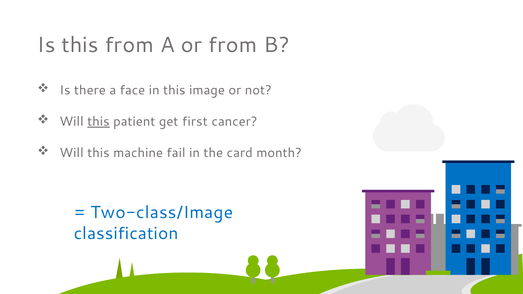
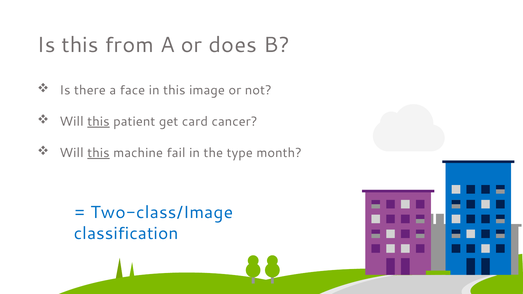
or from: from -> does
first: first -> card
this at (98, 153) underline: none -> present
card: card -> type
